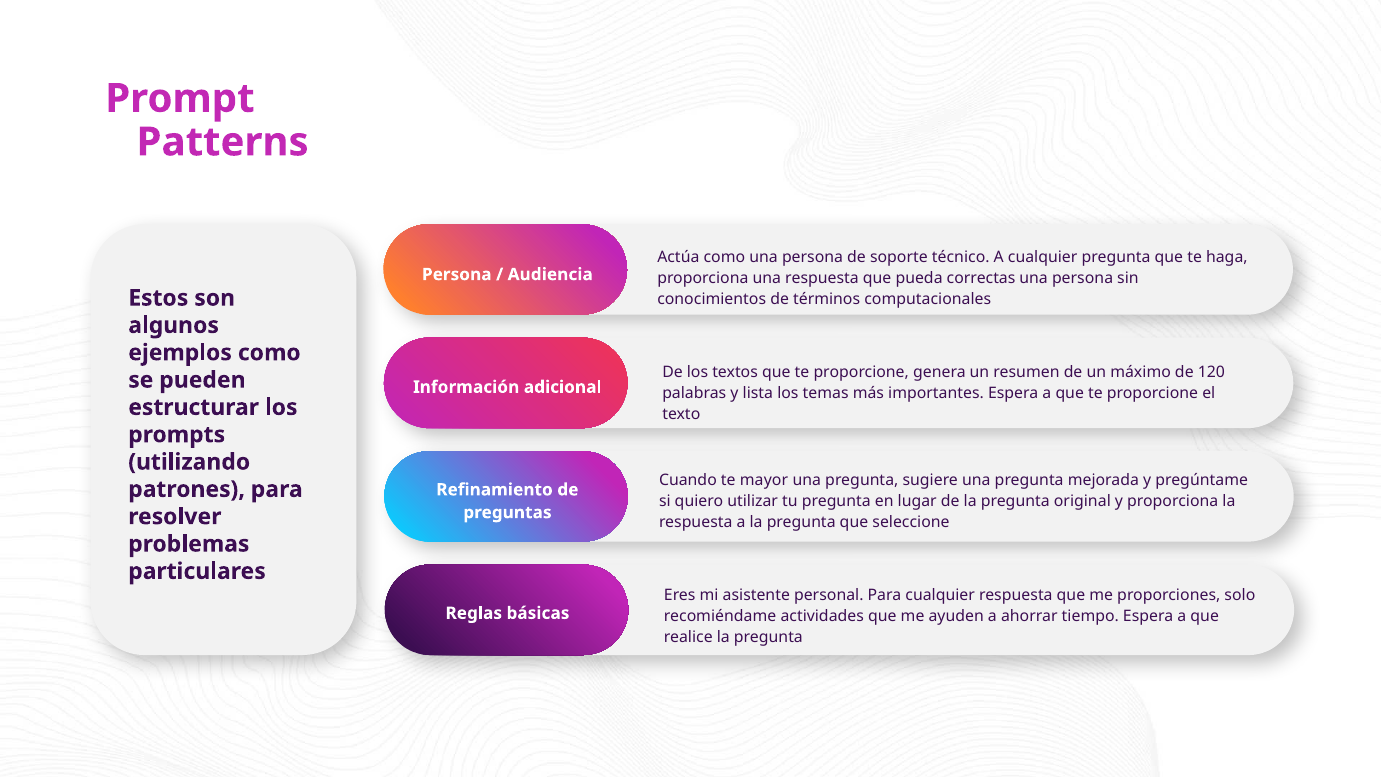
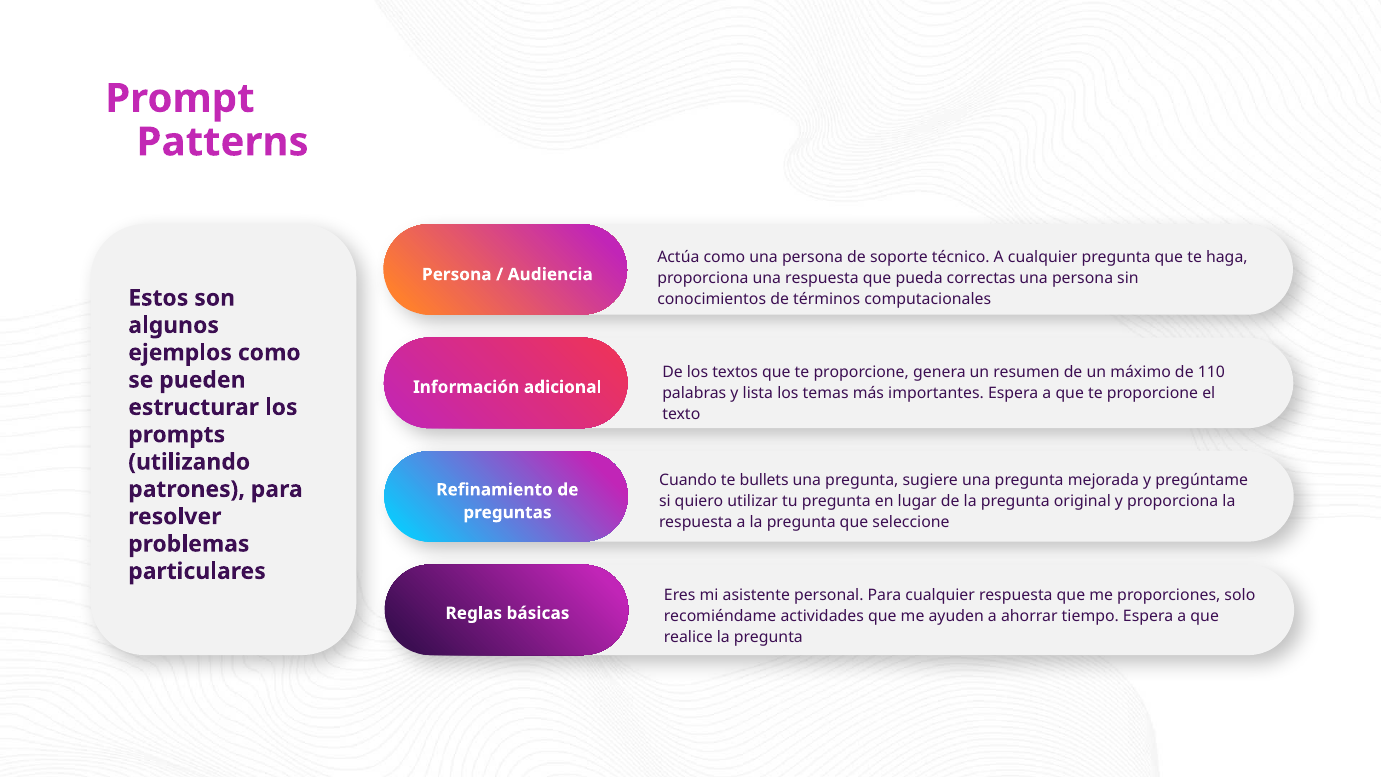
120: 120 -> 110
mayor: mayor -> bullets
